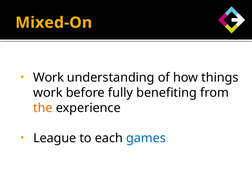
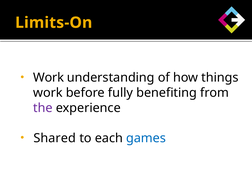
Mixed-On: Mixed-On -> Limits-On
the colour: orange -> purple
League: League -> Shared
